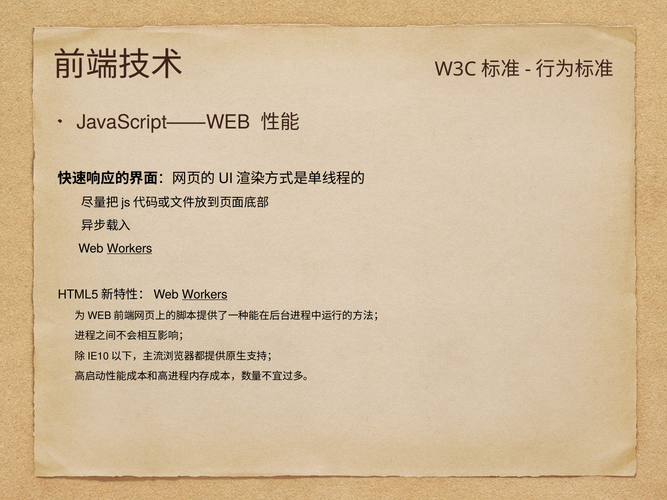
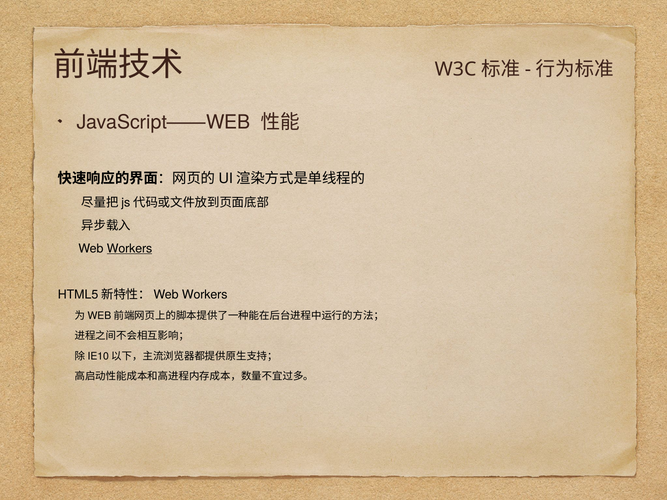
Workers at (205, 295) underline: present -> none
